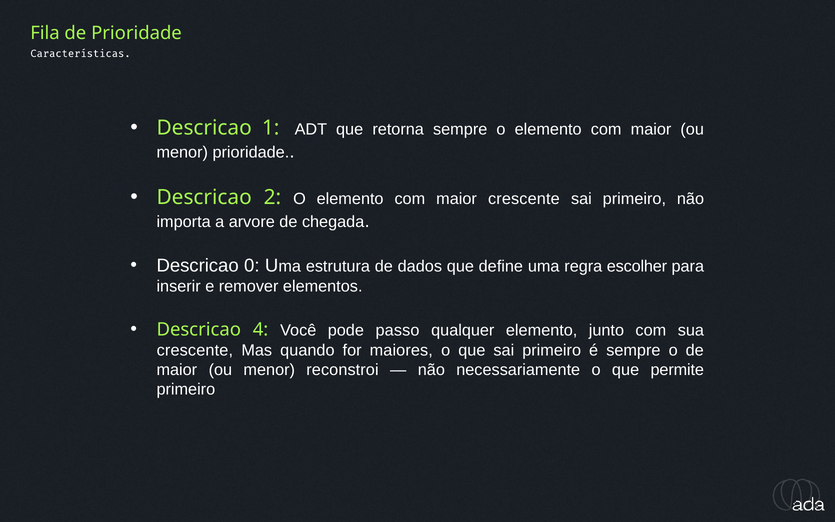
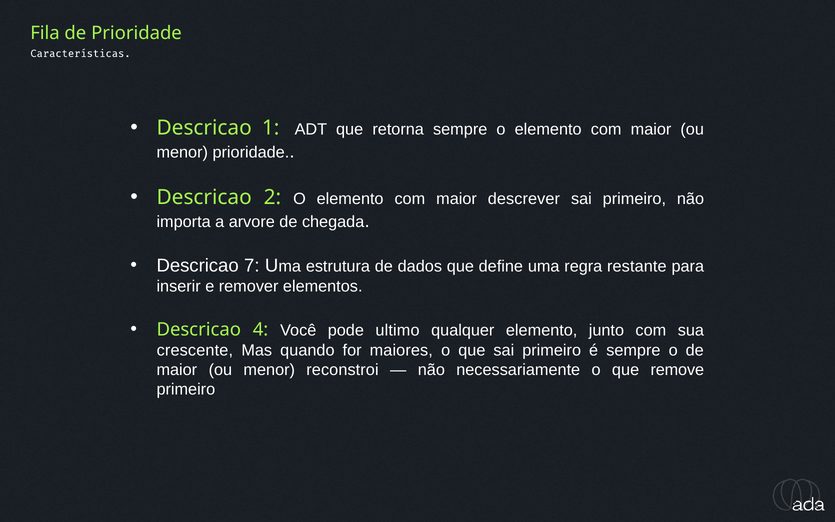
maior crescente: crescente -> descrever
0: 0 -> 7
escolher: escolher -> restante
passo: passo -> ultimo
permite: permite -> remove
